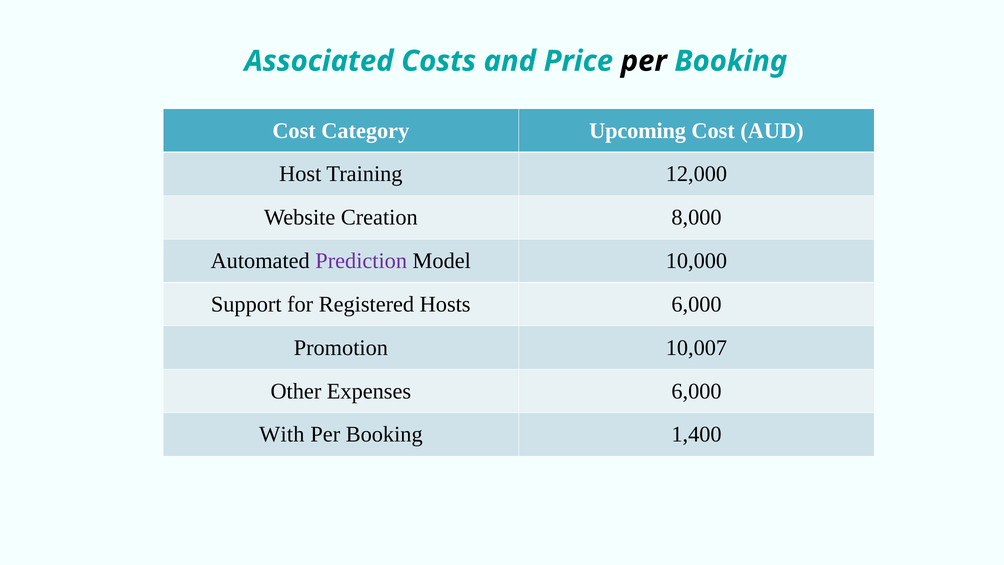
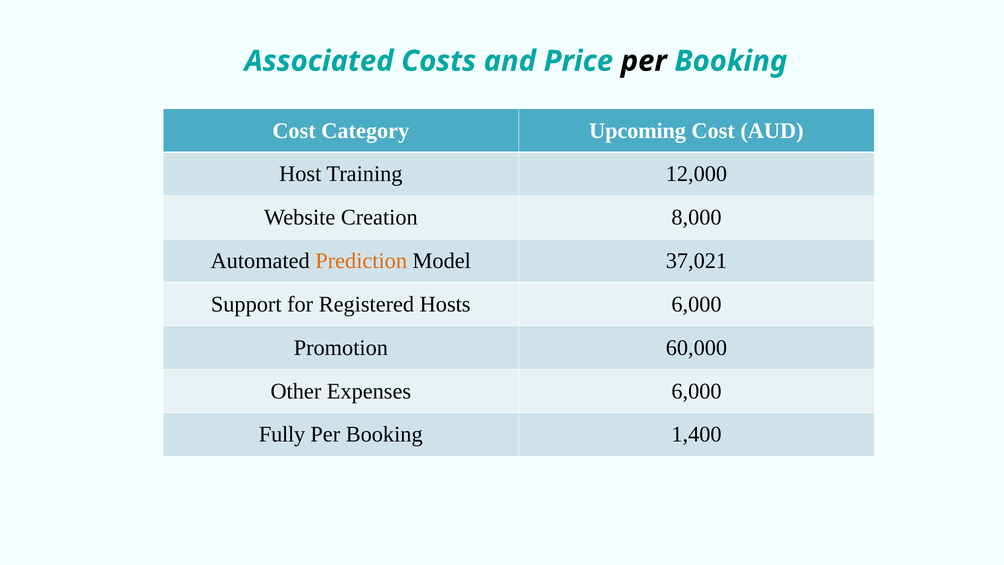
Prediction colour: purple -> orange
10,000: 10,000 -> 37,021
10,007: 10,007 -> 60,000
With: With -> Fully
